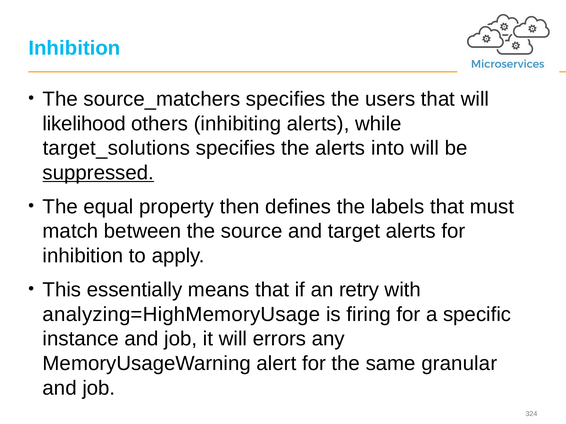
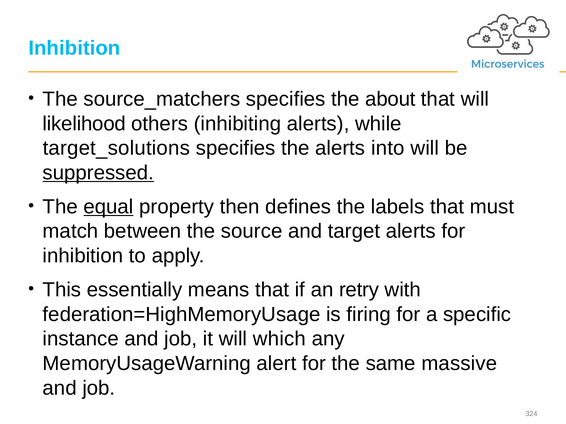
users: users -> about
equal underline: none -> present
analyzing=HighMemoryUsage: analyzing=HighMemoryUsage -> federation=HighMemoryUsage
errors: errors -> which
granular: granular -> massive
